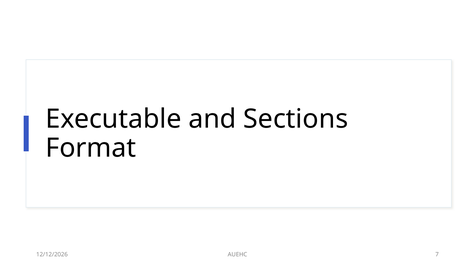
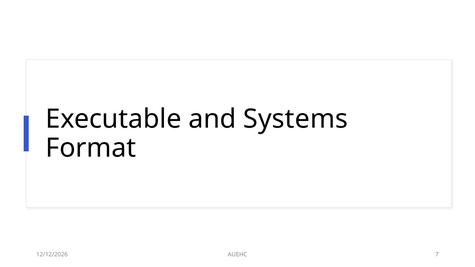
Sections: Sections -> Systems
